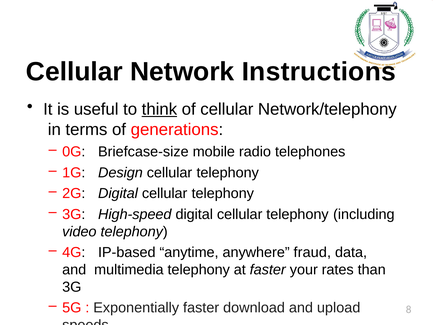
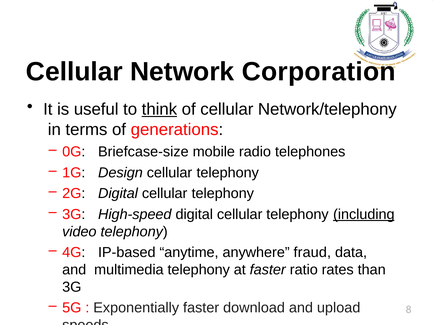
Instructions: Instructions -> Corporation
including underline: none -> present
your: your -> ratio
